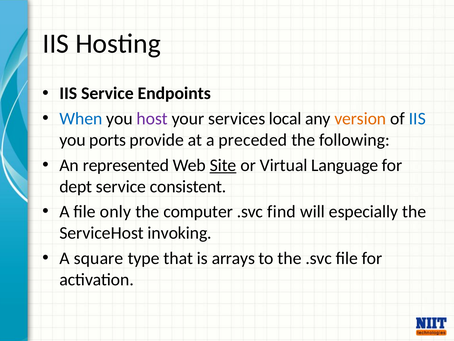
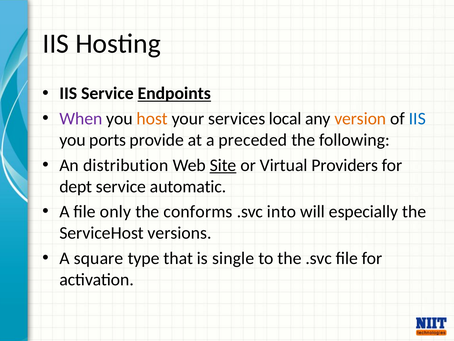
Endpoints underline: none -> present
When colour: blue -> purple
host colour: purple -> orange
represented: represented -> distribution
Language: Language -> Providers
consistent: consistent -> automatic
computer: computer -> conforms
find: find -> into
invoking: invoking -> versions
arrays: arrays -> single
